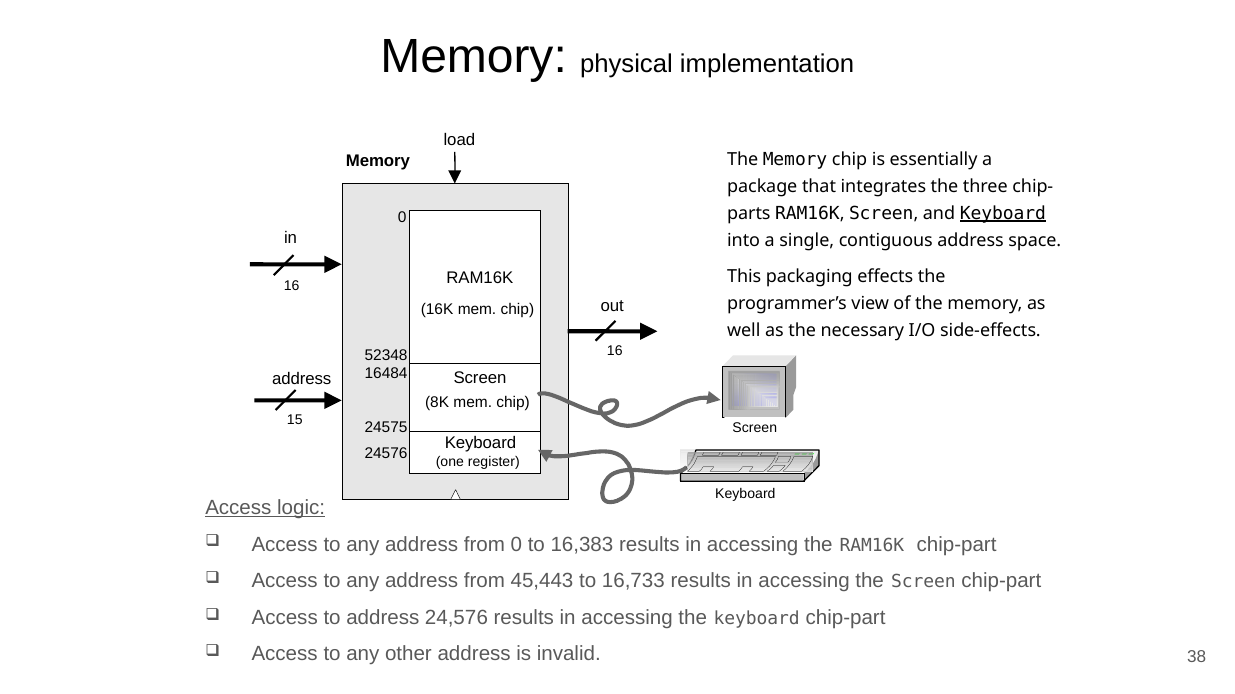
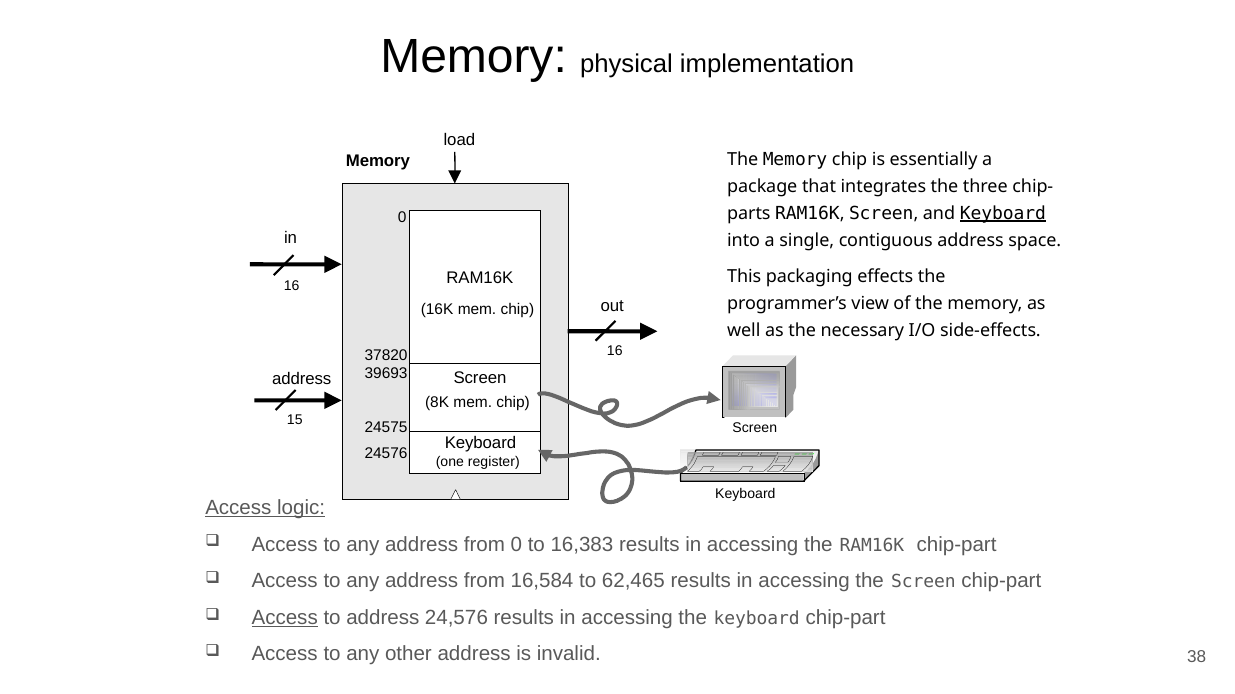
52348: 52348 -> 37820
16484: 16484 -> 39693
45,443: 45,443 -> 16,584
16,733: 16,733 -> 62,465
Access at (285, 618) underline: none -> present
